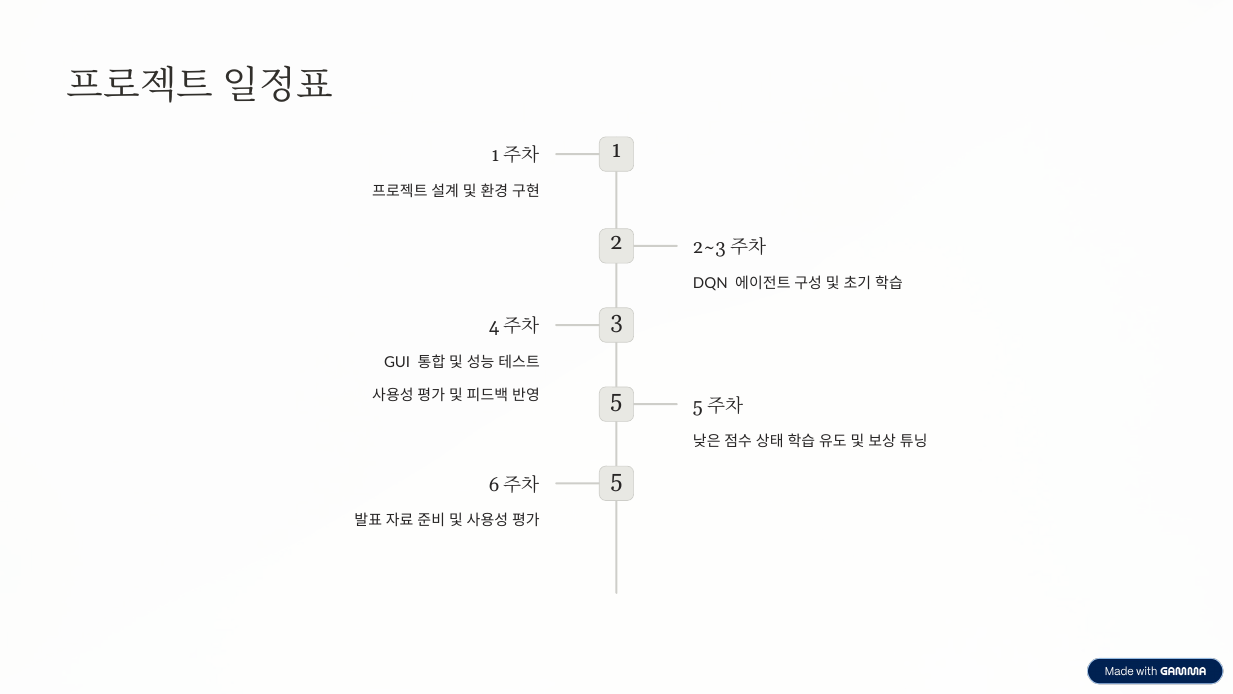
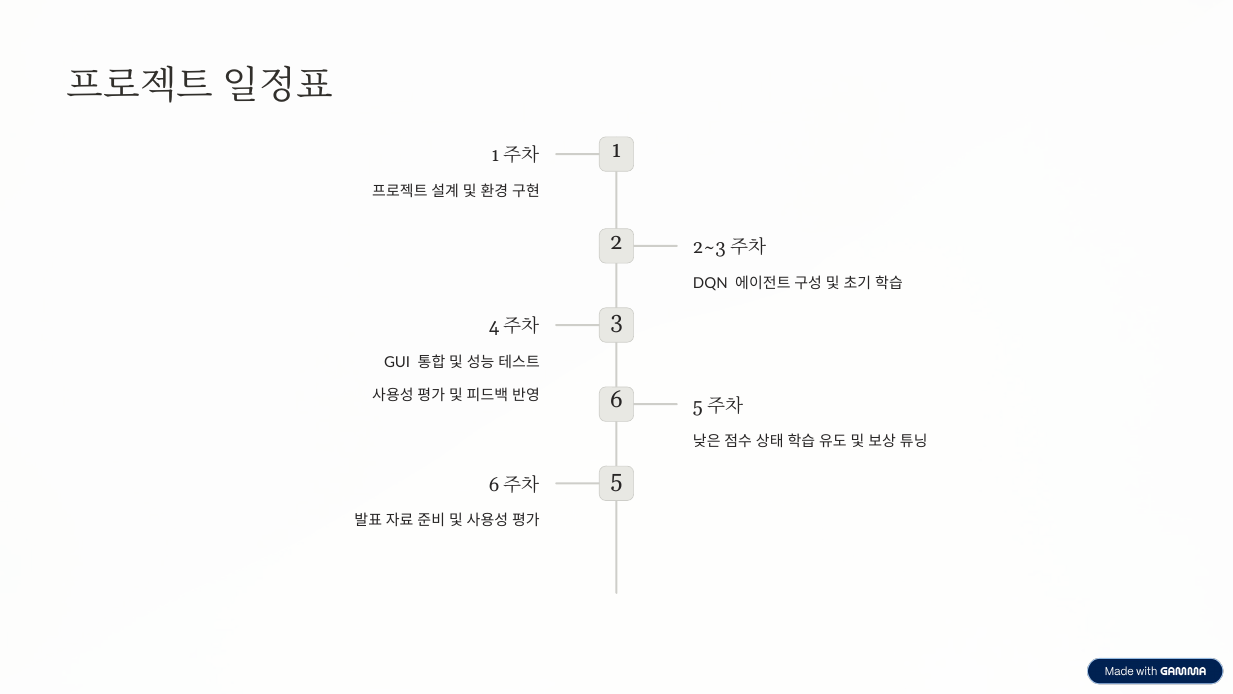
5 at (616, 400): 5 -> 6
